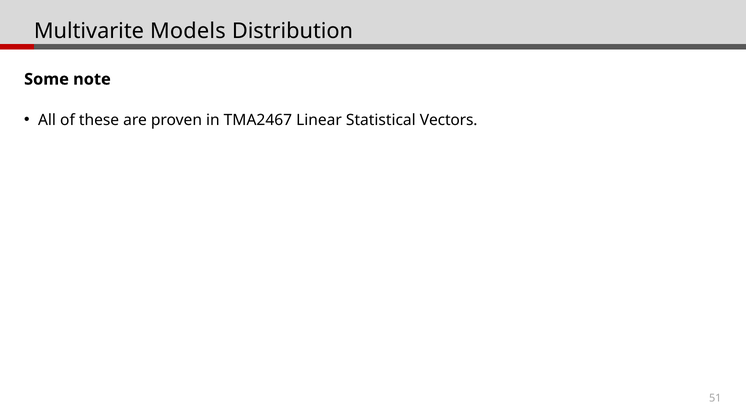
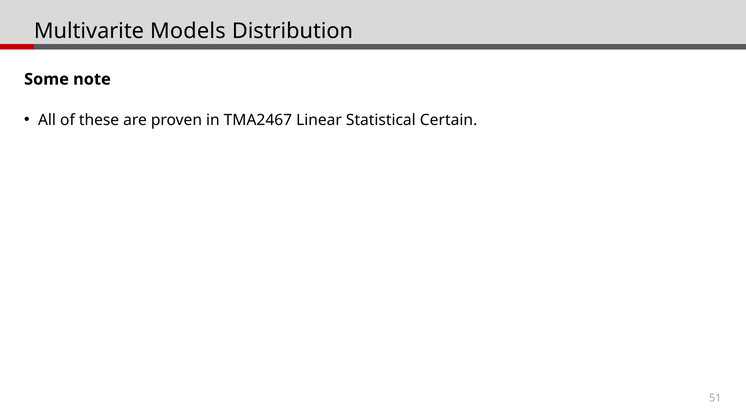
Vectors: Vectors -> Certain
